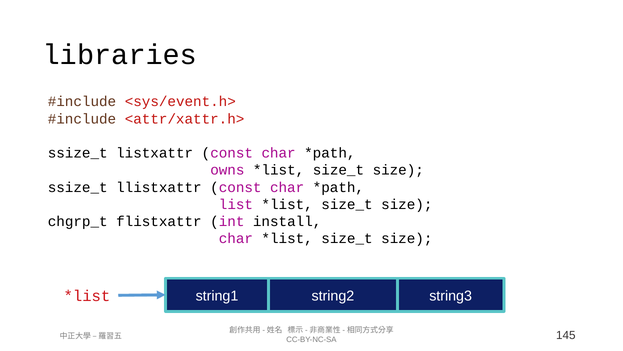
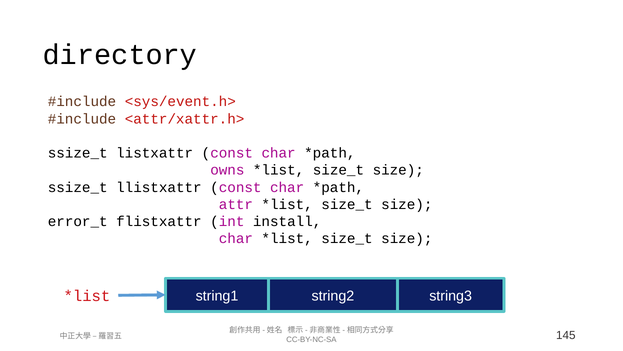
libraries: libraries -> directory
list: list -> attr
chgrp_t: chgrp_t -> error_t
